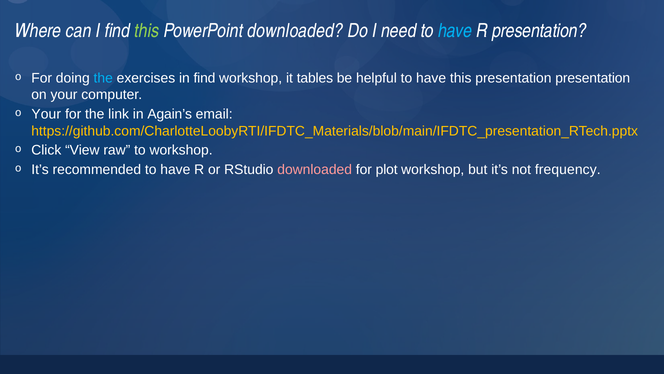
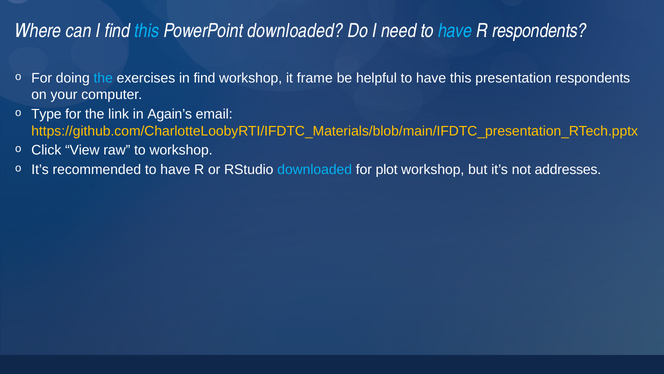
this at (147, 31) colour: light green -> light blue
R presentation: presentation -> respondents
tables: tables -> frame
presentation presentation: presentation -> respondents
Your at (46, 114): Your -> Type
downloaded at (315, 169) colour: pink -> light blue
frequency: frequency -> addresses
